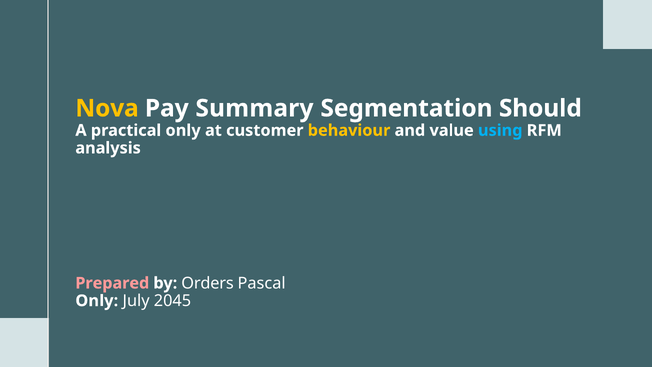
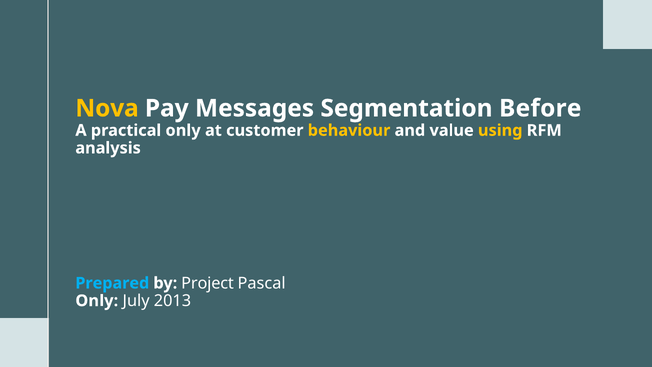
Summary: Summary -> Messages
Should: Should -> Before
using colour: light blue -> yellow
Prepared colour: pink -> light blue
Orders: Orders -> Project
2045: 2045 -> 2013
